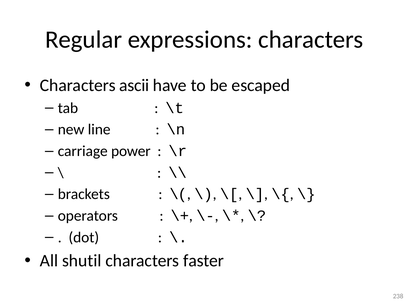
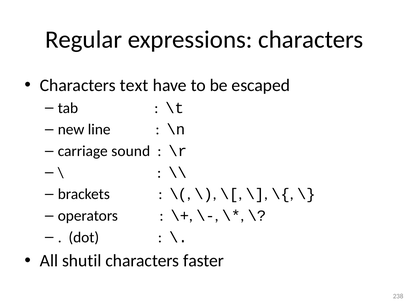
ascii: ascii -> text
power: power -> sound
